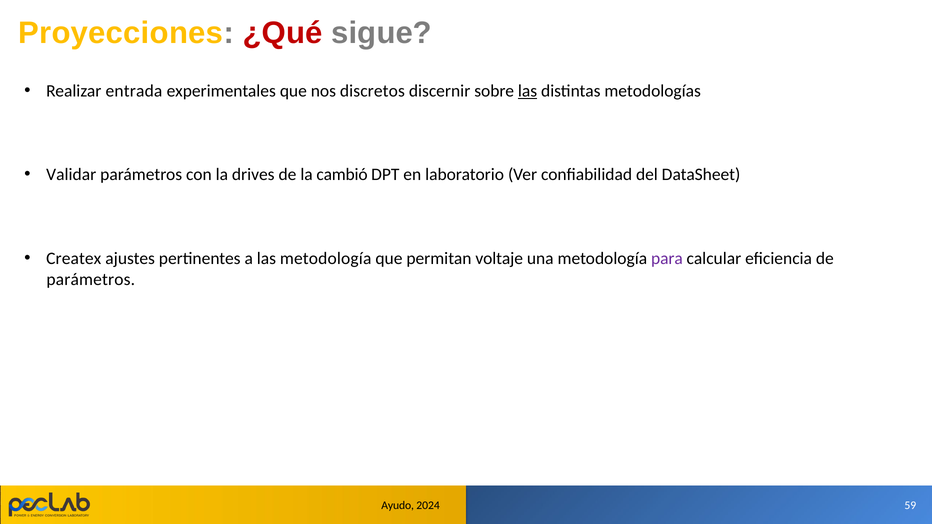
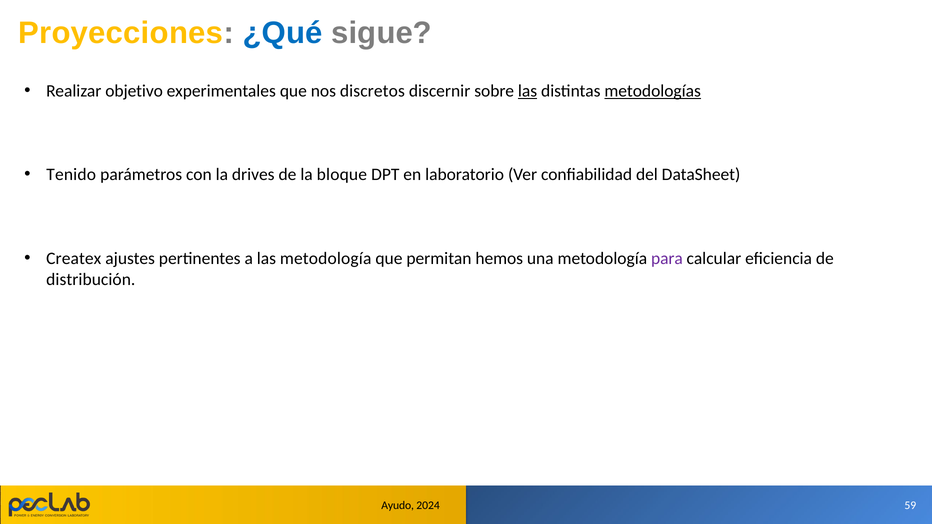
¿Qué colour: red -> blue
entrada: entrada -> objetivo
metodologías underline: none -> present
Validar: Validar -> Tenido
cambió: cambió -> bloque
voltaje: voltaje -> hemos
parámetros at (91, 280): parámetros -> distribución
